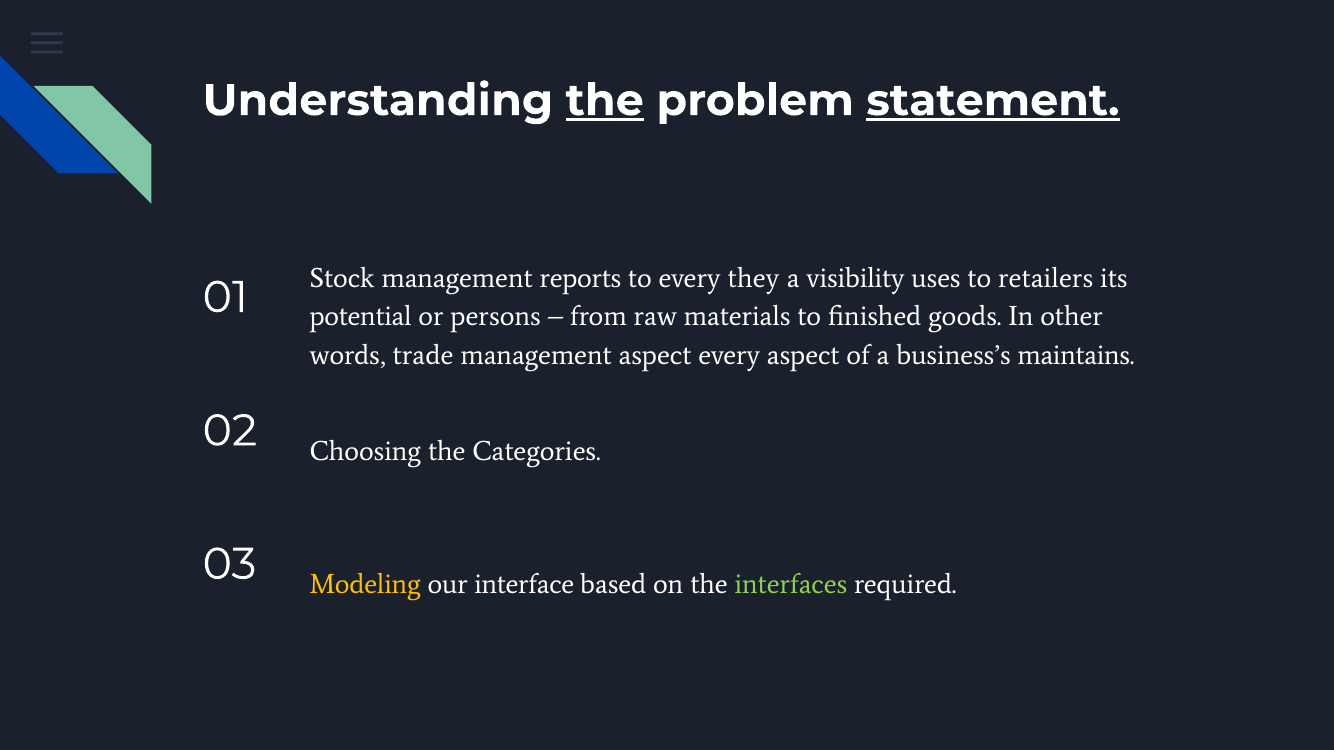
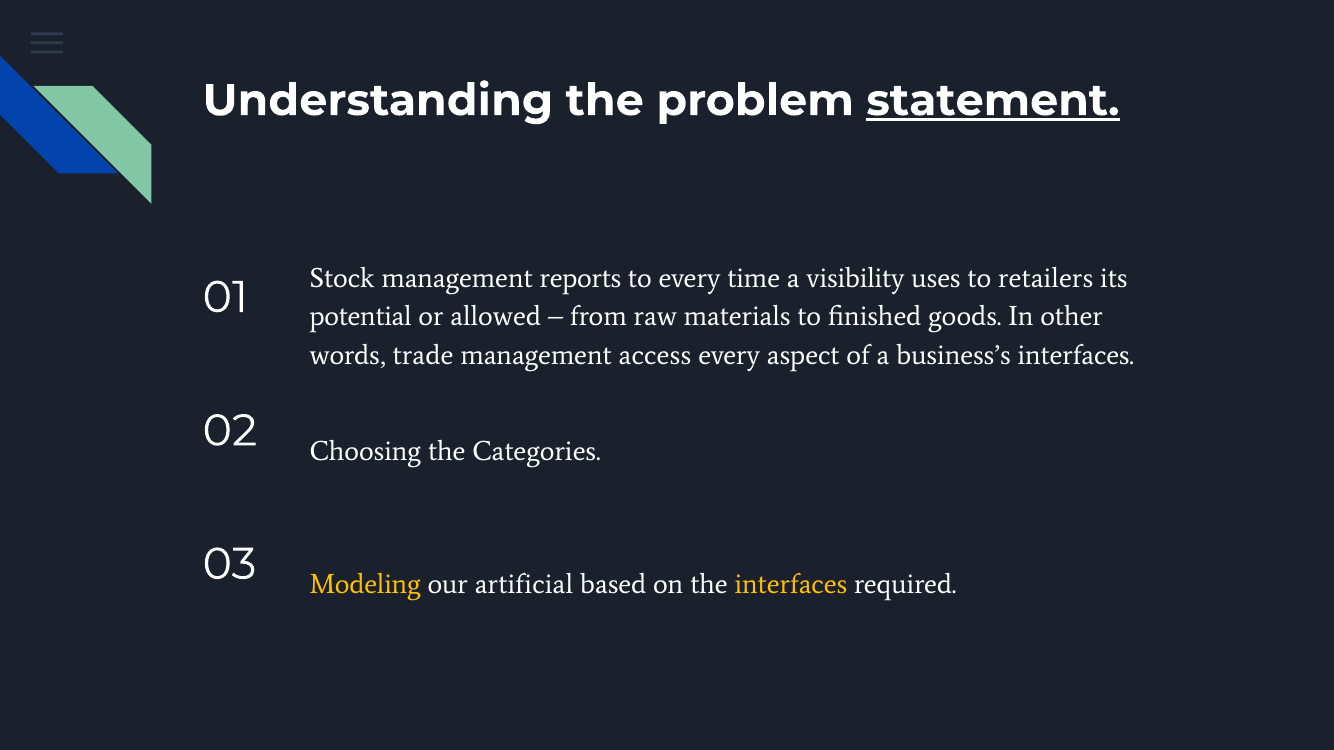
the at (605, 101) underline: present -> none
they: they -> time
persons: persons -> allowed
management aspect: aspect -> access
business’s maintains: maintains -> interfaces
interface: interface -> artificial
interfaces at (791, 585) colour: light green -> yellow
